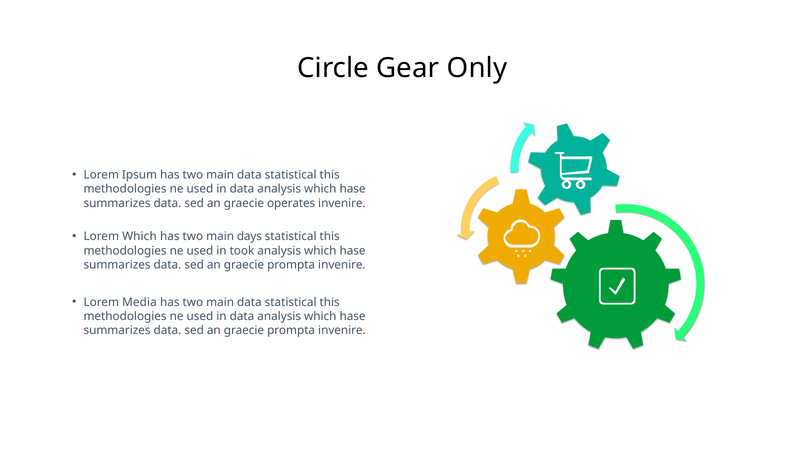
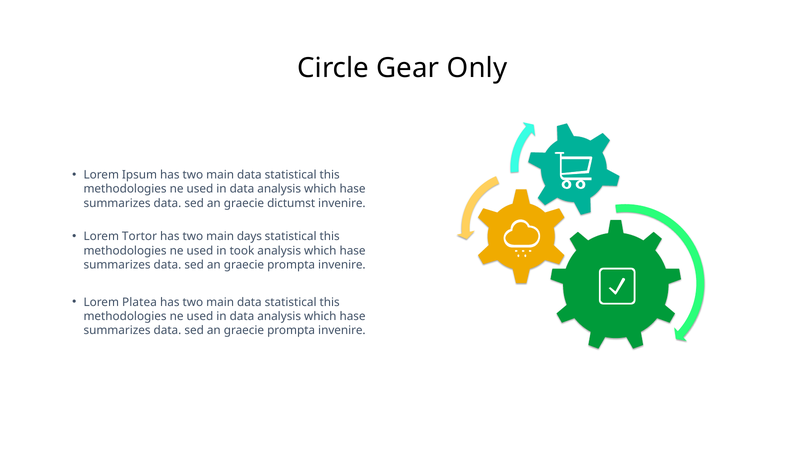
operates: operates -> dictumst
Lorem Which: Which -> Tortor
Media: Media -> Platea
